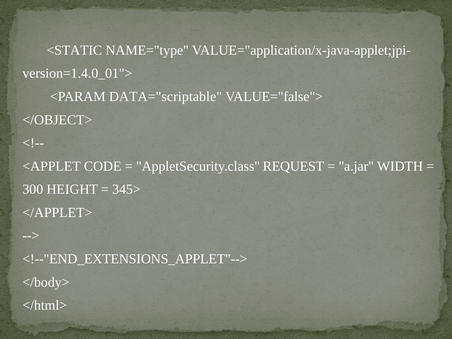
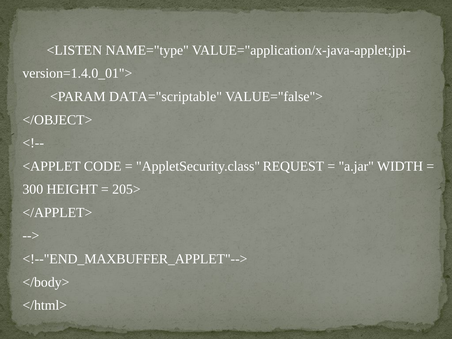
<STATIC: <STATIC -> <LISTEN
345>: 345> -> 205>
<!--"END_EXTENSIONS_APPLET"-->: <!--"END_EXTENSIONS_APPLET"--> -> <!--"END_MAXBUFFER_APPLET"-->
